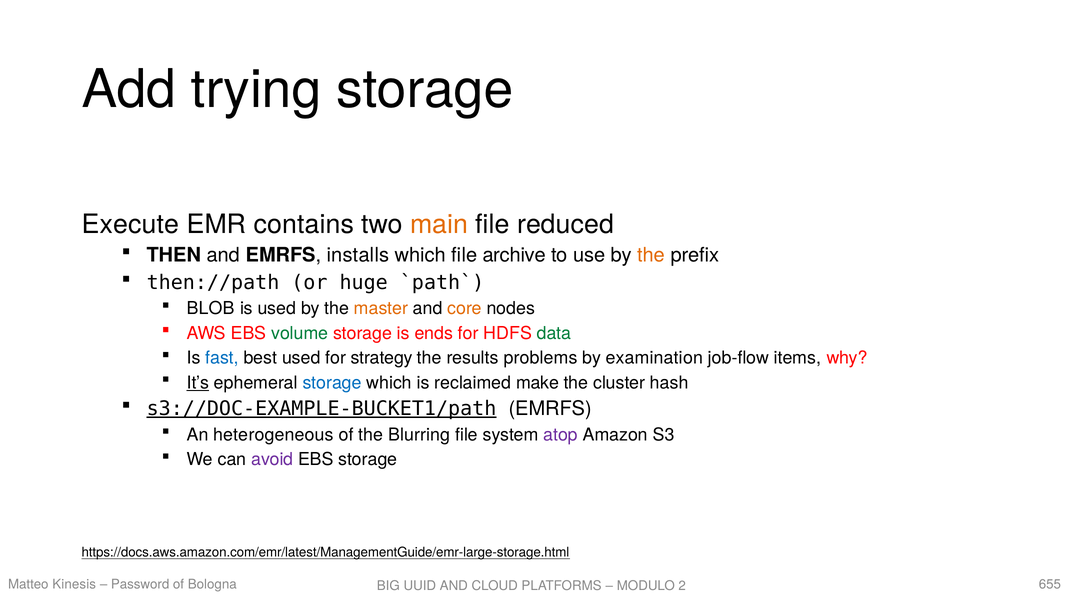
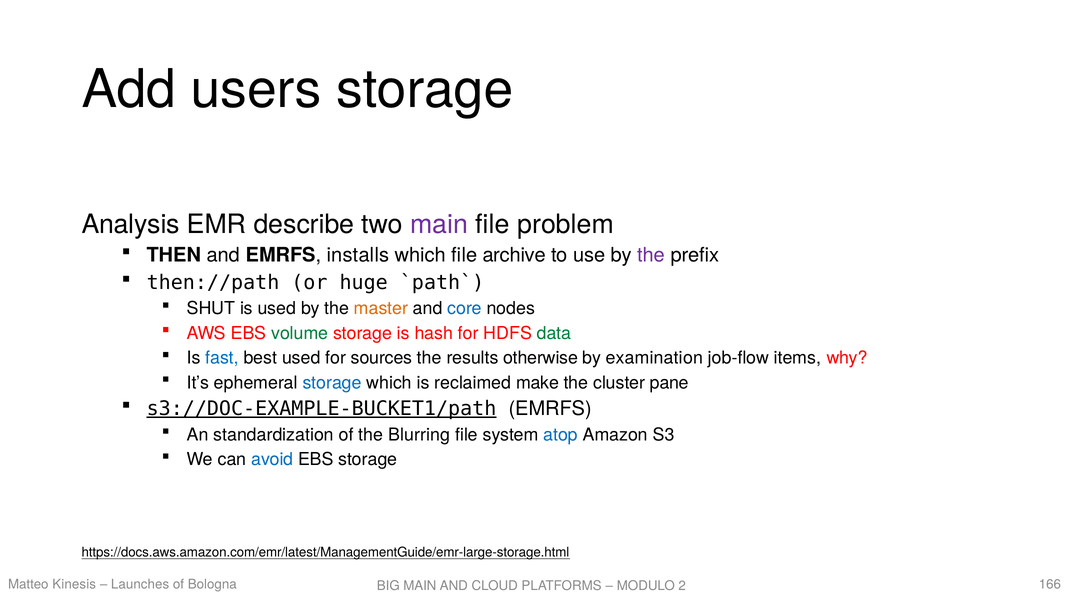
trying: trying -> users
Execute: Execute -> Analysis
contains: contains -> describe
main at (439, 225) colour: orange -> purple
reduced: reduced -> problem
the at (651, 255) colour: orange -> purple
BLOB: BLOB -> SHUT
core colour: orange -> blue
ends: ends -> hash
strategy: strategy -> sources
problems: problems -> otherwise
It’s underline: present -> none
hash: hash -> pane
heterogeneous: heterogeneous -> standardization
atop colour: purple -> blue
avoid colour: purple -> blue
Password: Password -> Launches
655: 655 -> 166
UUID at (420, 586): UUID -> MAIN
